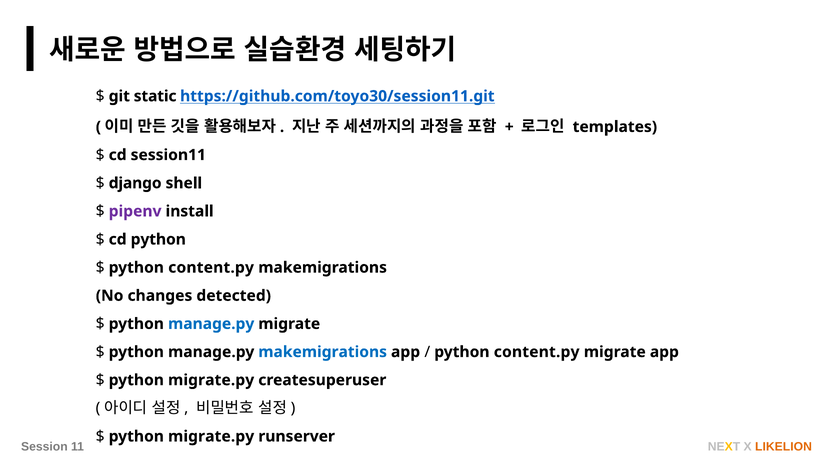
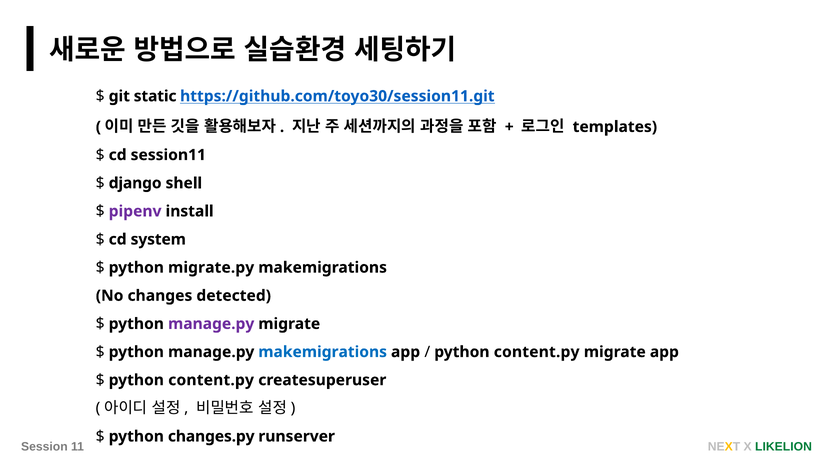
cd python: python -> system
content.py at (211, 268): content.py -> migrate.py
manage.py at (211, 324) colour: blue -> purple
migrate.py at (211, 380): migrate.py -> content.py
migrate.py at (211, 436): migrate.py -> changes.py
LIKELION colour: orange -> green
